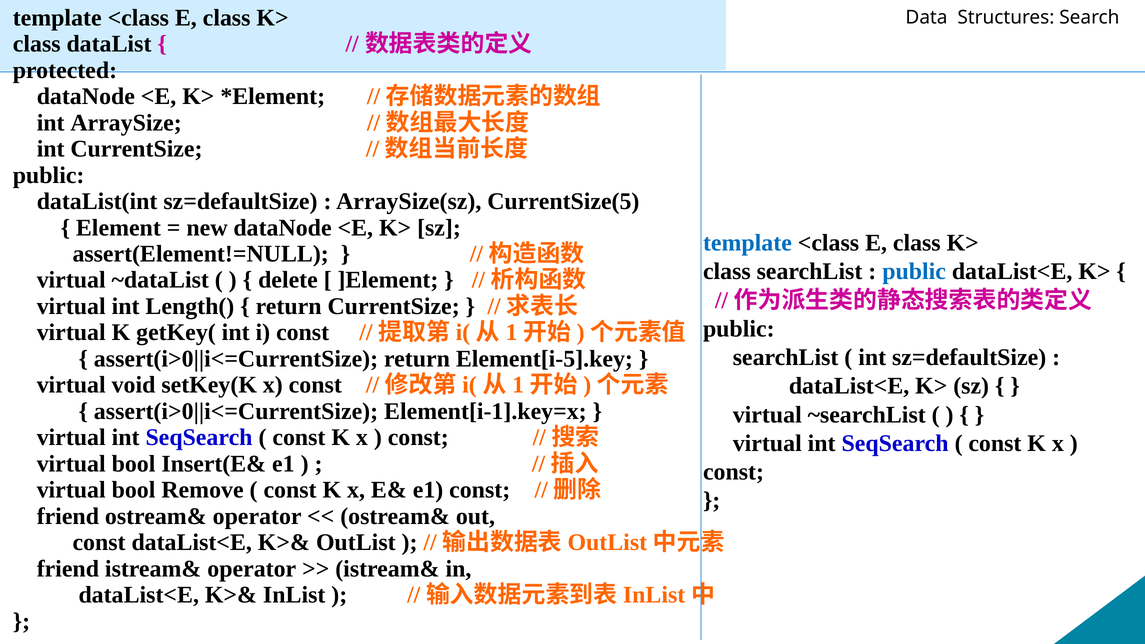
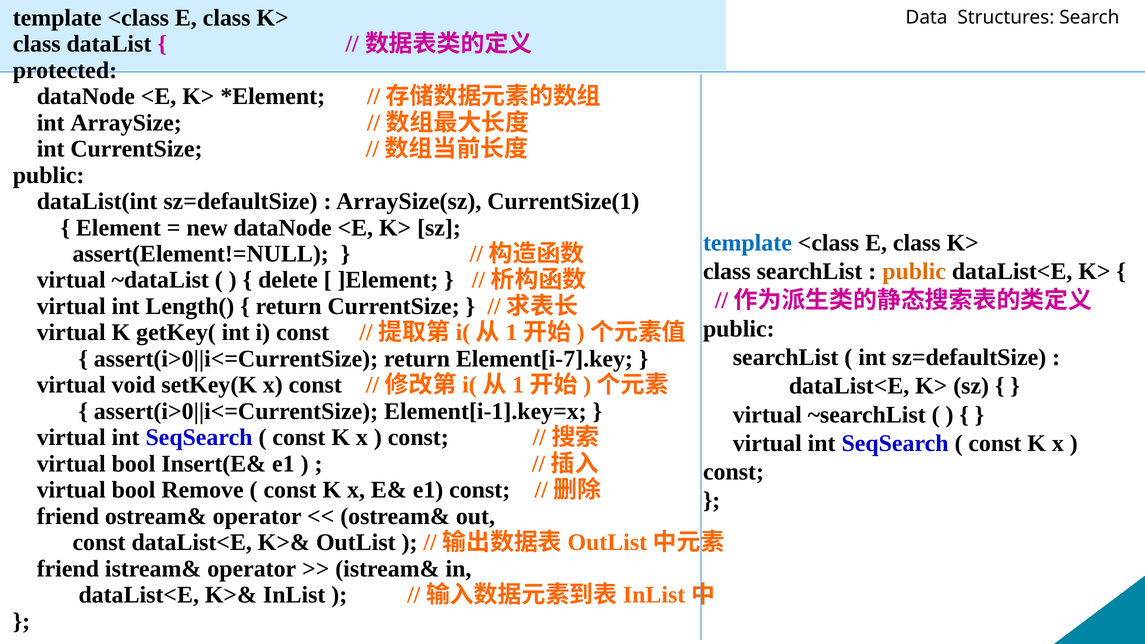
CurrentSize(5: CurrentSize(5 -> CurrentSize(1
public at (914, 272) colour: blue -> orange
Element[i-5].key: Element[i-5].key -> Element[i-7].key
